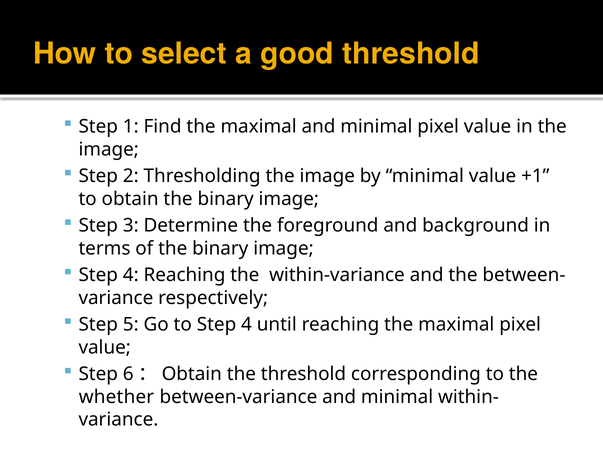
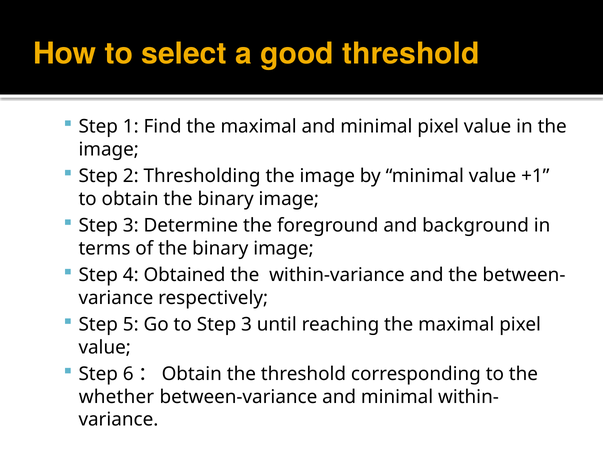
4 Reaching: Reaching -> Obtained
to Step 4: 4 -> 3
